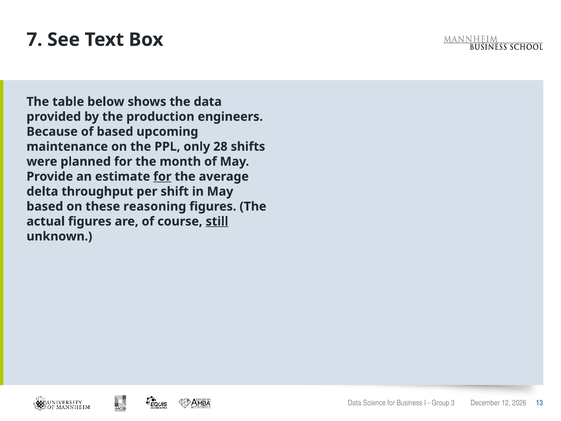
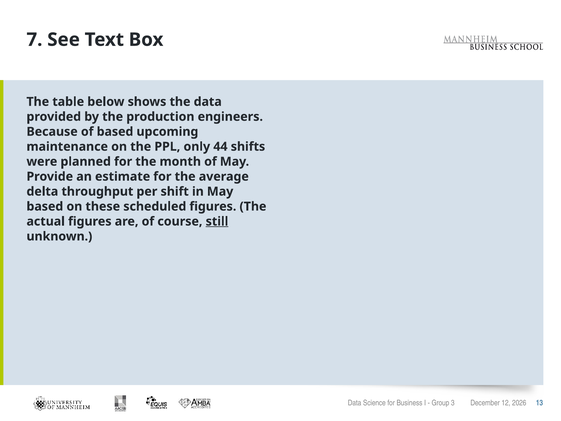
28: 28 -> 44
for at (162, 176) underline: present -> none
reasoning: reasoning -> scheduled
